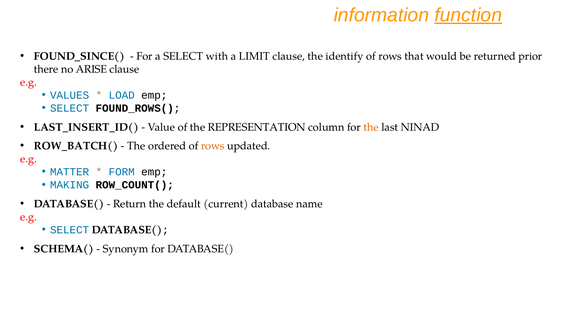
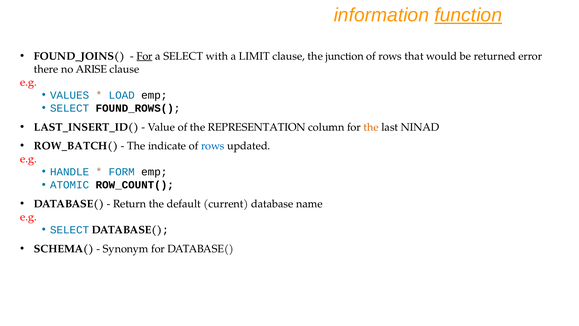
FOUND_SINCE(: FOUND_SINCE( -> FOUND_JOINS(
For at (145, 56) underline: none -> present
identify: identify -> junction
prior: prior -> error
ordered: ordered -> indicate
rows at (213, 146) colour: orange -> blue
MATTER: MATTER -> HANDLE
MAKING: MAKING -> ATOMIC
